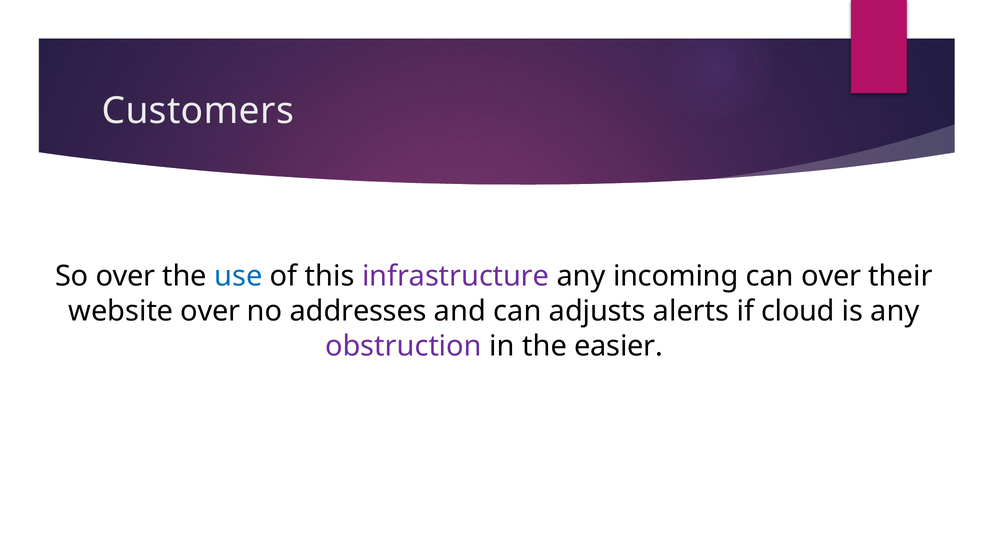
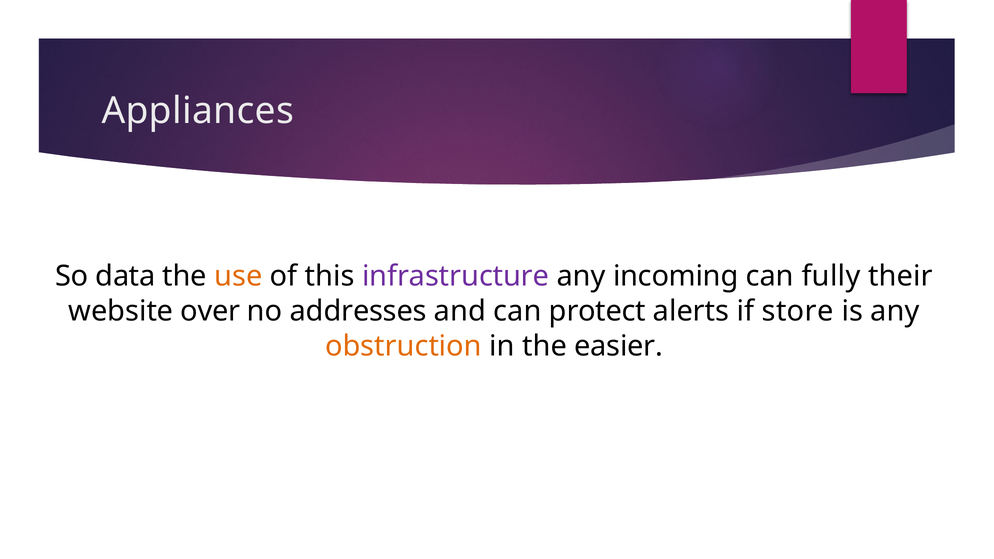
Customers: Customers -> Appliances
So over: over -> data
use colour: blue -> orange
can over: over -> fully
adjusts: adjusts -> protect
cloud: cloud -> store
obstruction colour: purple -> orange
